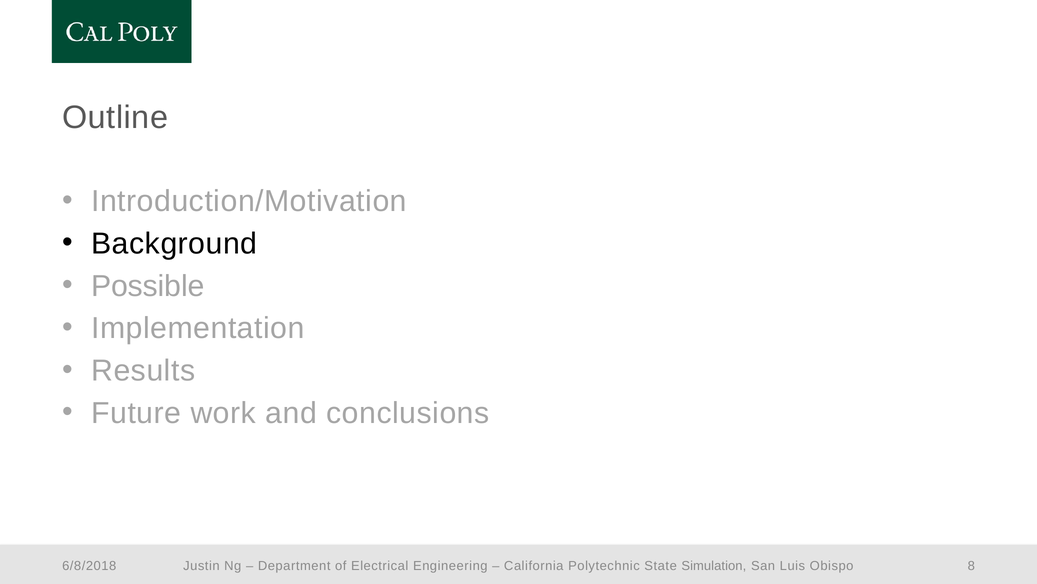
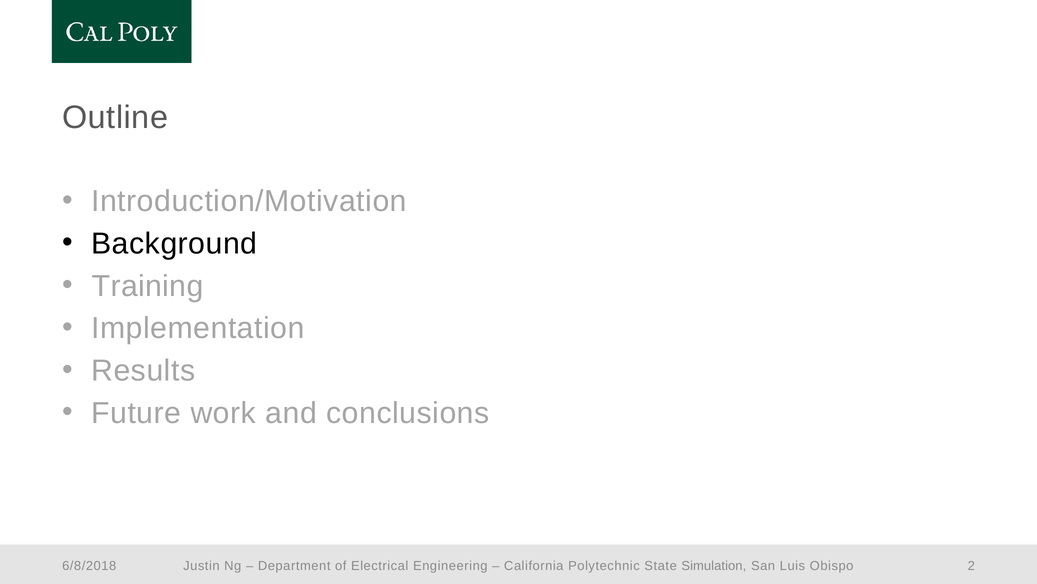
Possible: Possible -> Training
8: 8 -> 2
